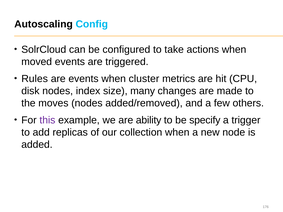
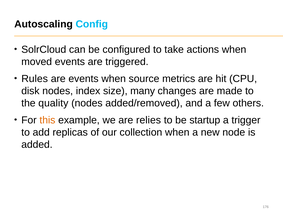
cluster: cluster -> source
moves: moves -> quality
this colour: purple -> orange
ability: ability -> relies
specify: specify -> startup
